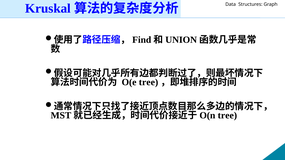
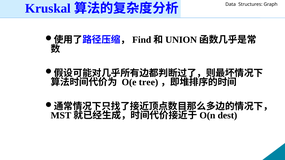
tree at (227, 116): tree -> dest
